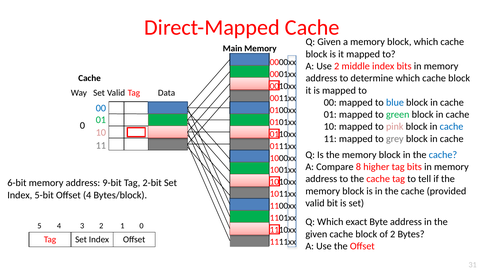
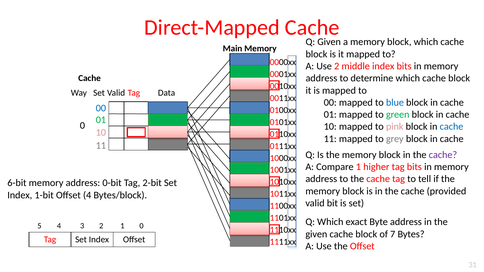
cache at (443, 155) colour: blue -> purple
Compare 8: 8 -> 1
9-bit: 9-bit -> 0-bit
5-bit: 5-bit -> 1-bit
of 2: 2 -> 7
